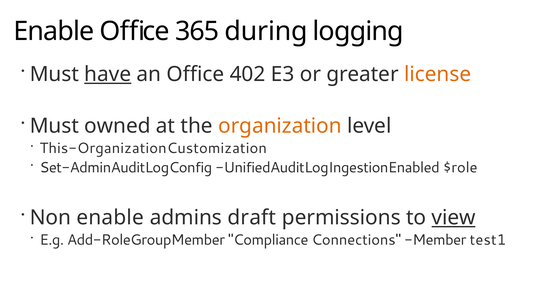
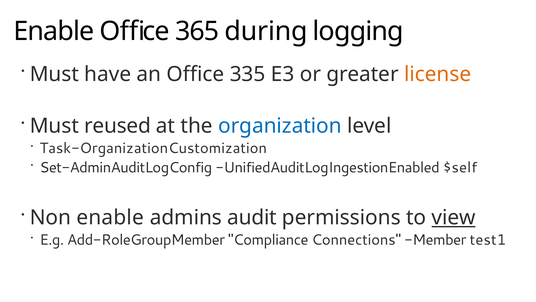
have underline: present -> none
402: 402 -> 335
owned: owned -> reused
organization colour: orange -> blue
This-OrganizationCustomization: This-OrganizationCustomization -> Task-OrganizationCustomization
$role: $role -> $self
draft: draft -> audit
